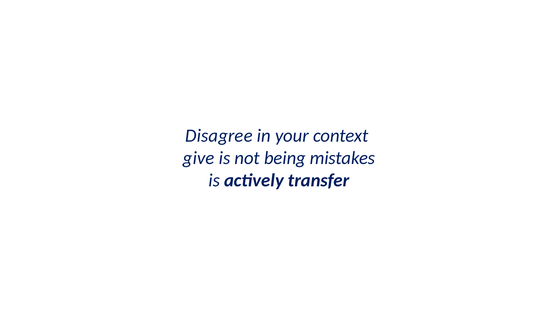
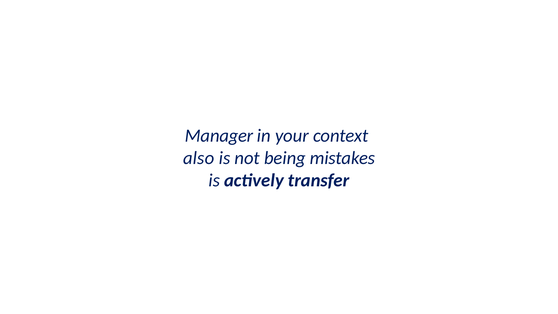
Disagree: Disagree -> Manager
give: give -> also
